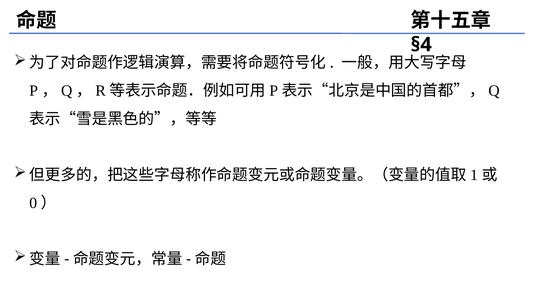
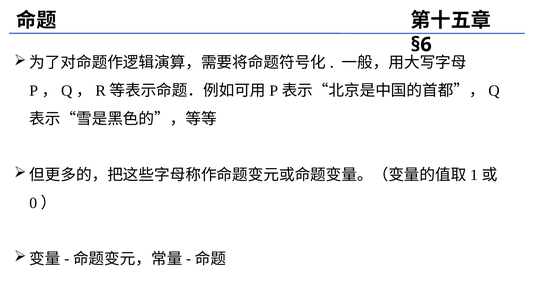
§4: §4 -> §6
